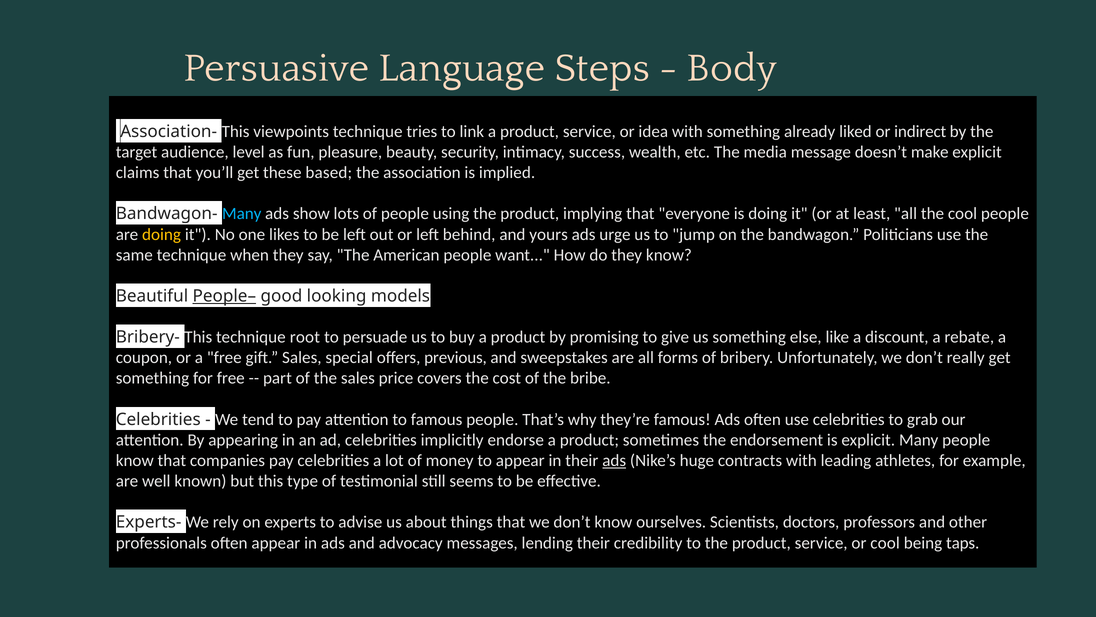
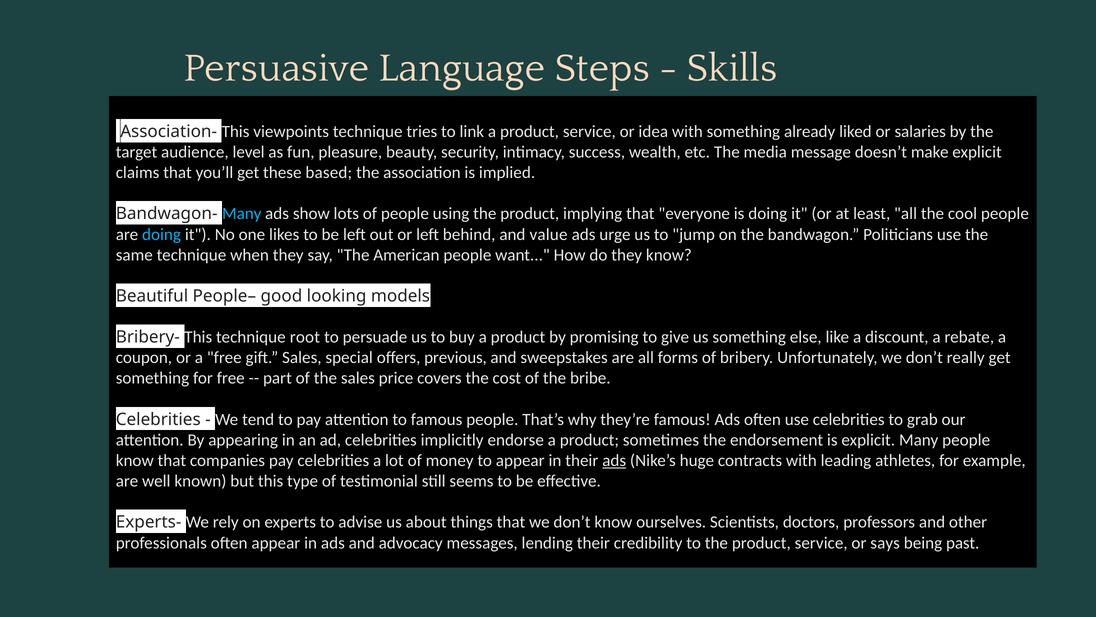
Body: Body -> Skills
indirect: indirect -> salaries
doing at (162, 234) colour: yellow -> light blue
yours: yours -> value
People– underline: present -> none
or cool: cool -> says
taps: taps -> past
